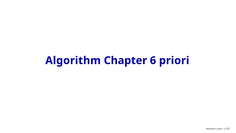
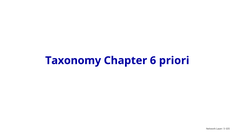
Algorithm: Algorithm -> Taxonomy
